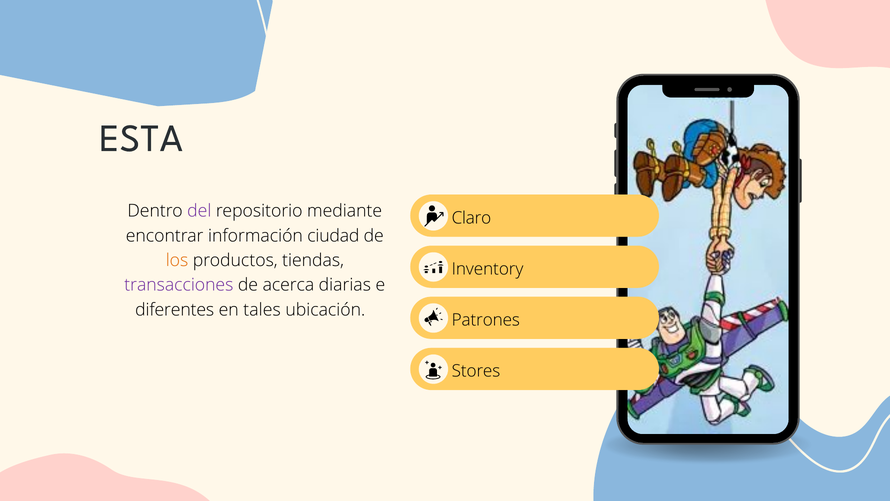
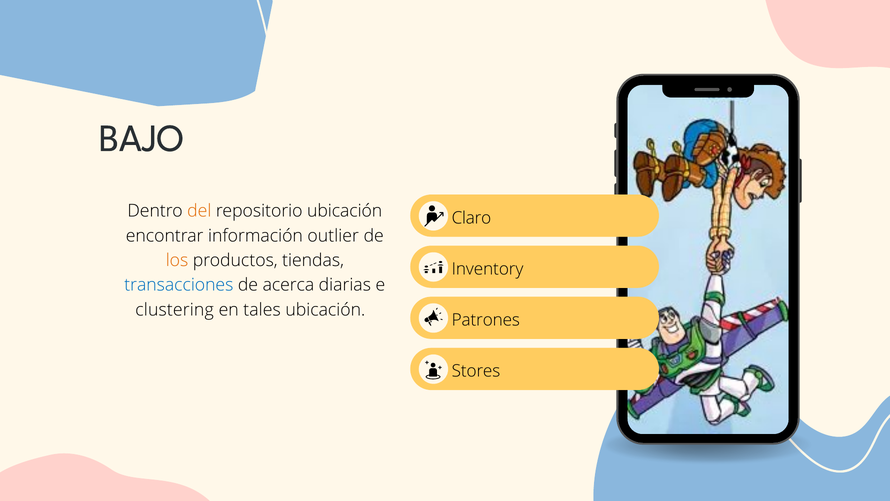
ESTA: ESTA -> BAJO
del colour: purple -> orange
repositorio mediante: mediante -> ubicación
ciudad: ciudad -> outlier
transacciones colour: purple -> blue
diferentes: diferentes -> clustering
